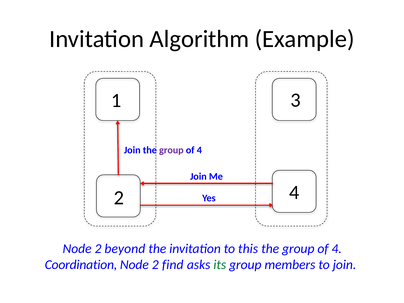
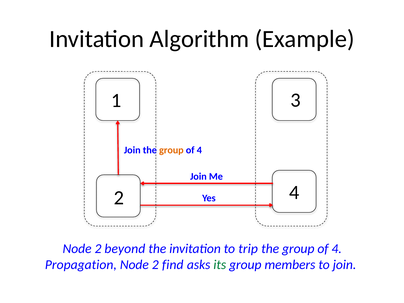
group at (171, 150) colour: purple -> orange
this: this -> trip
Coordination: Coordination -> Propagation
